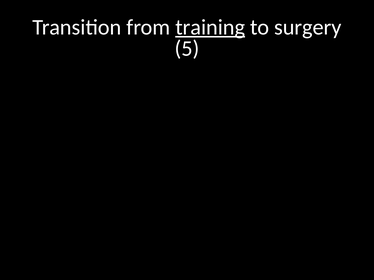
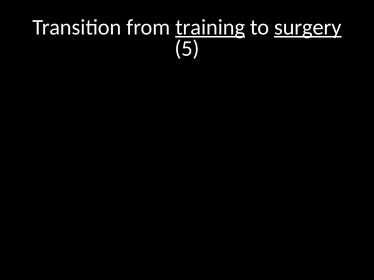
surgery underline: none -> present
